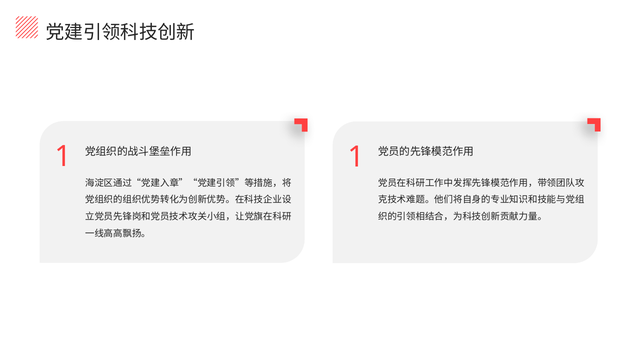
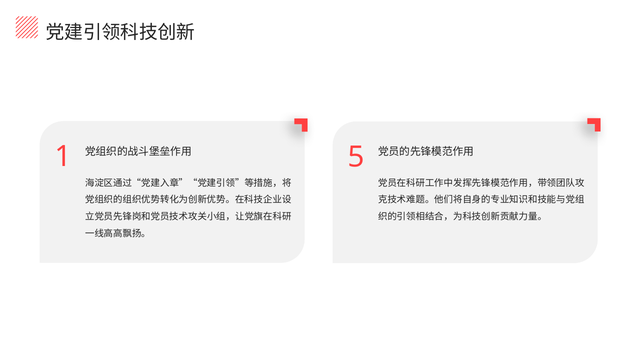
1 at (356, 157): 1 -> 5
